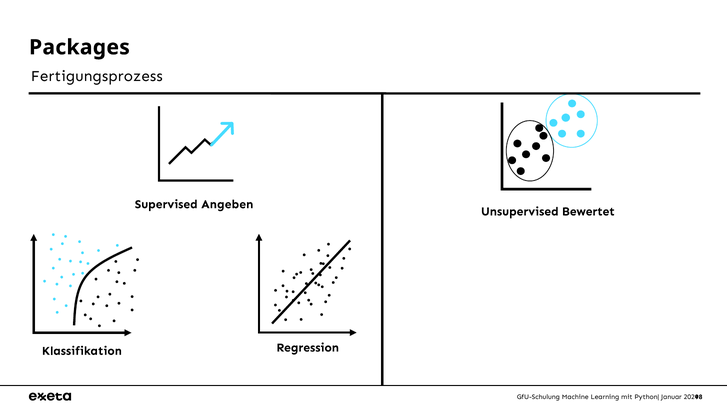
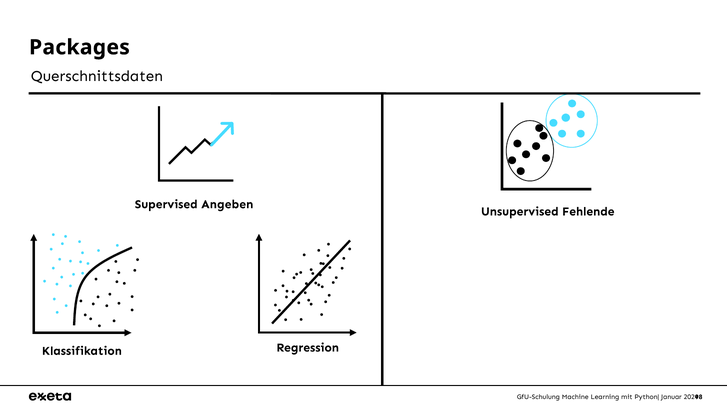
Fertigungsprozess: Fertigungsprozess -> Querschnittsdaten
Bewertet: Bewertet -> Fehlende
